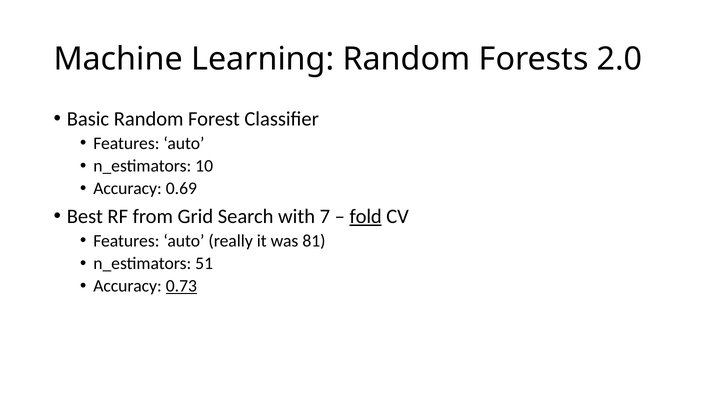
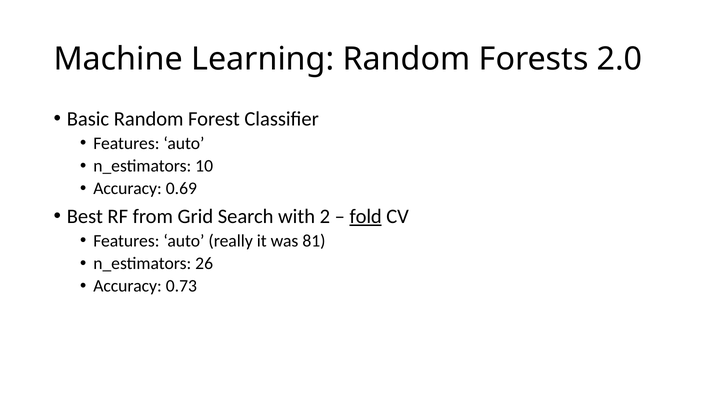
7: 7 -> 2
51: 51 -> 26
0.73 underline: present -> none
